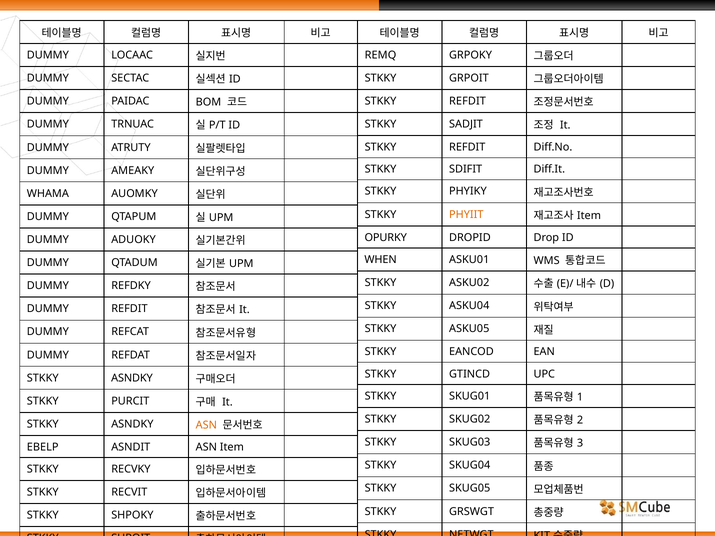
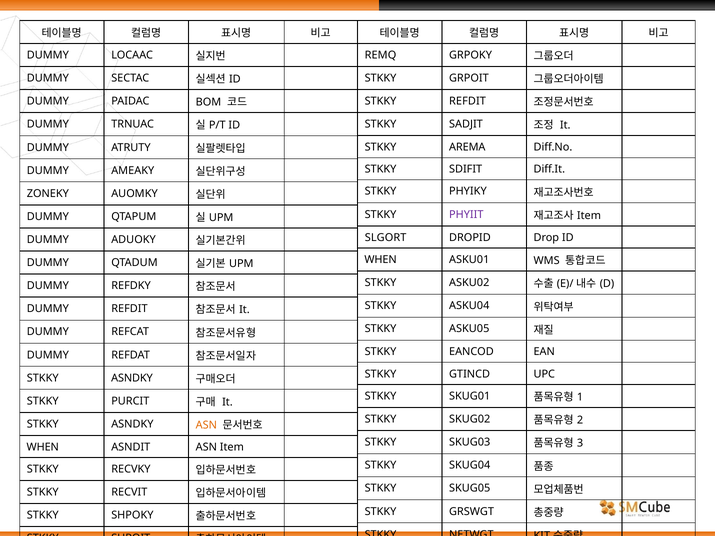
REFDIT at (467, 147): REFDIT -> AREMA
WHAMA: WHAMA -> ZONEKY
PHYIIT colour: orange -> purple
OPURKY: OPURKY -> SLGORT
EBELP at (43, 447): EBELP -> WHEN
